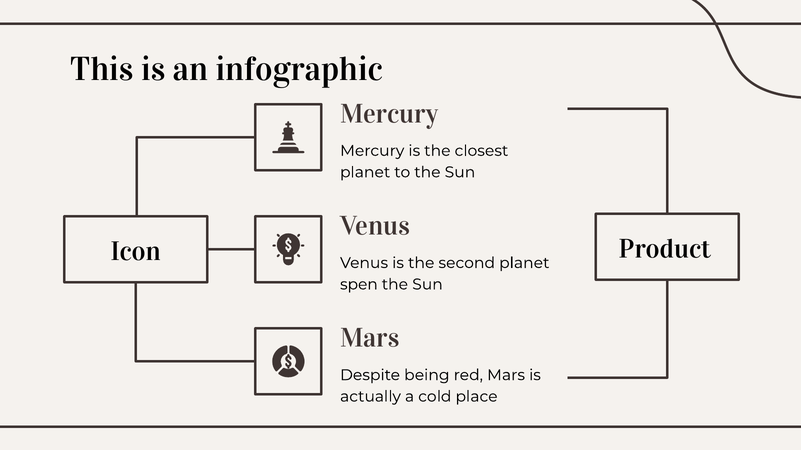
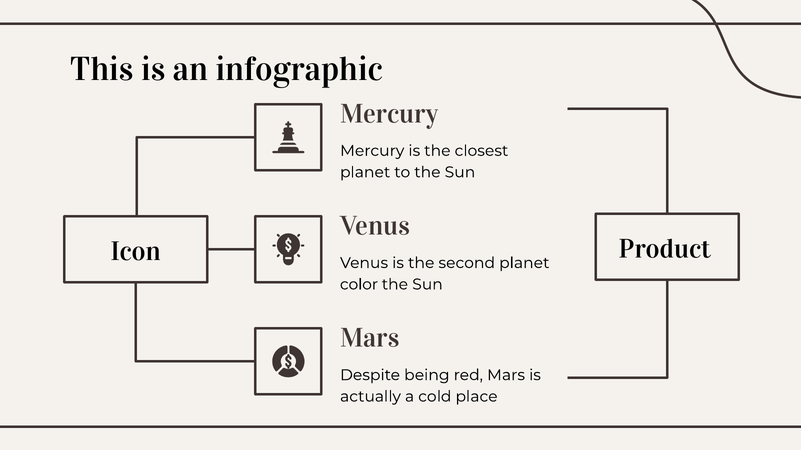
spen: spen -> color
